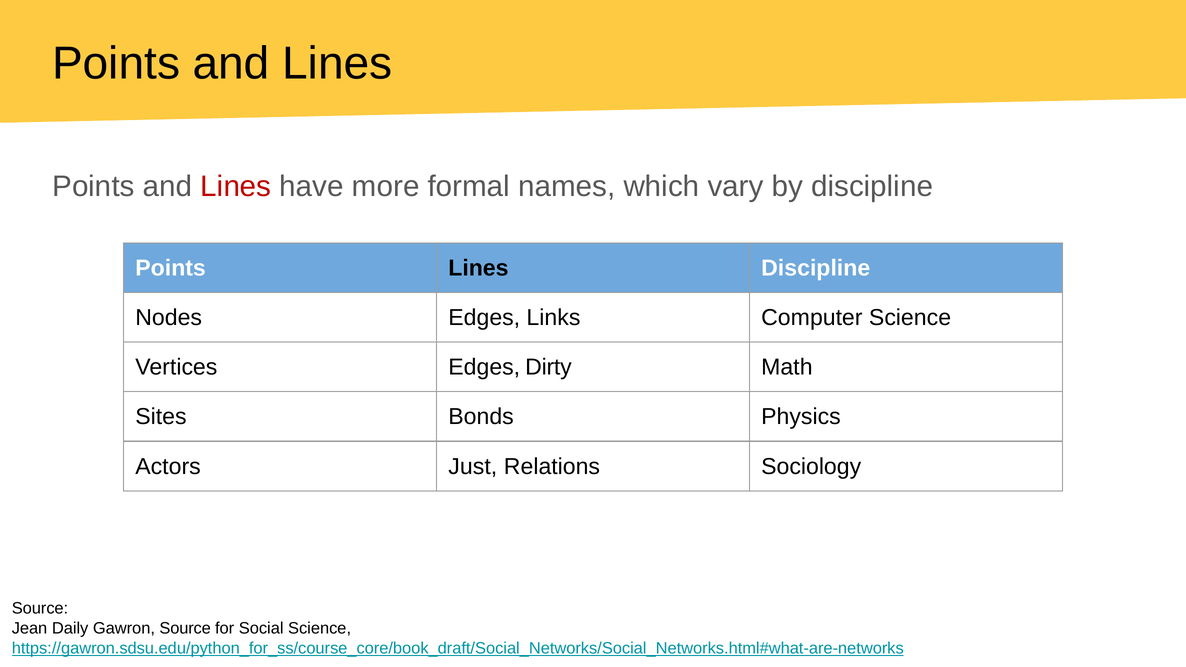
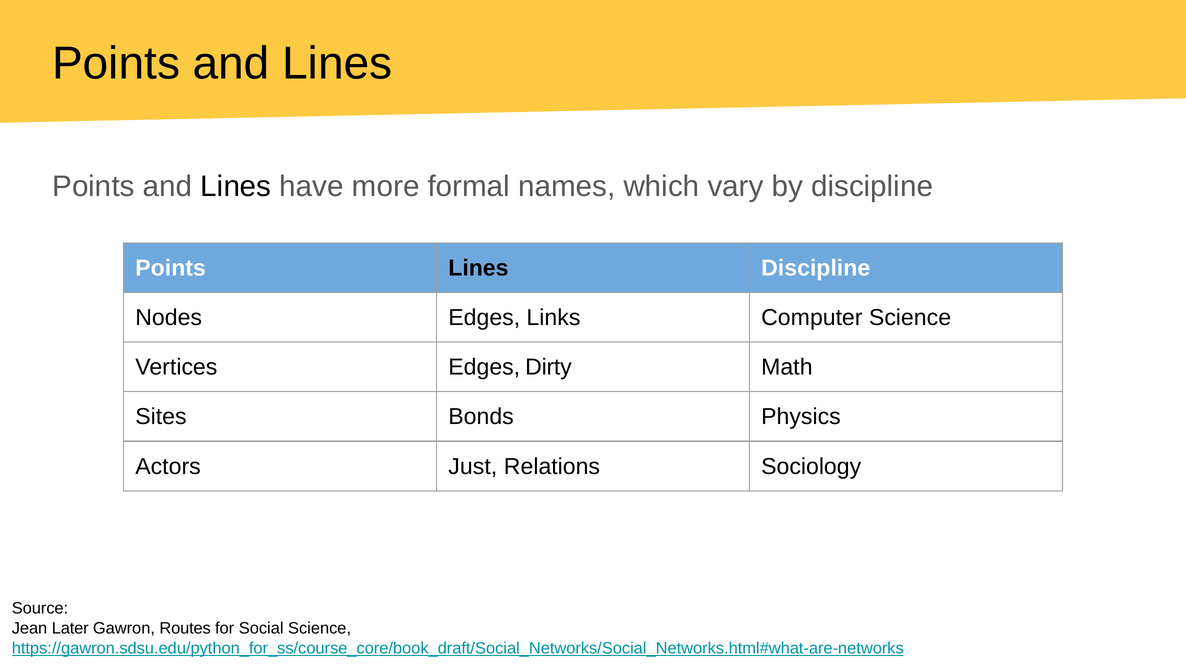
Lines at (236, 187) colour: red -> black
Daily: Daily -> Later
Gawron Source: Source -> Routes
